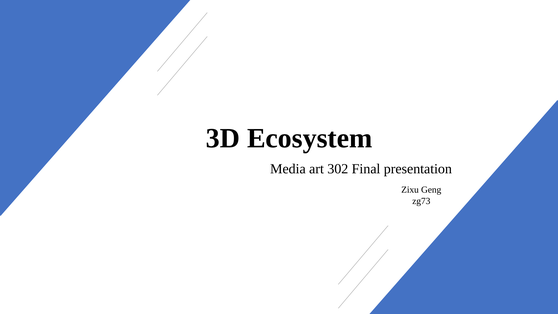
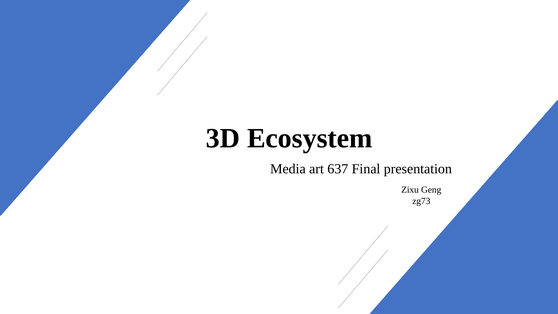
302: 302 -> 637
